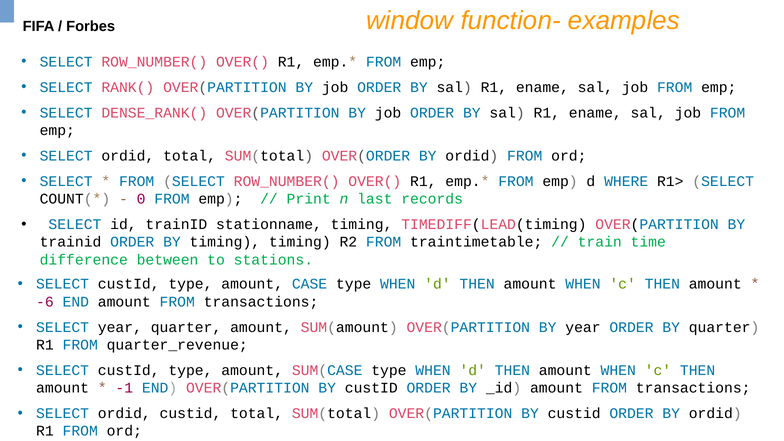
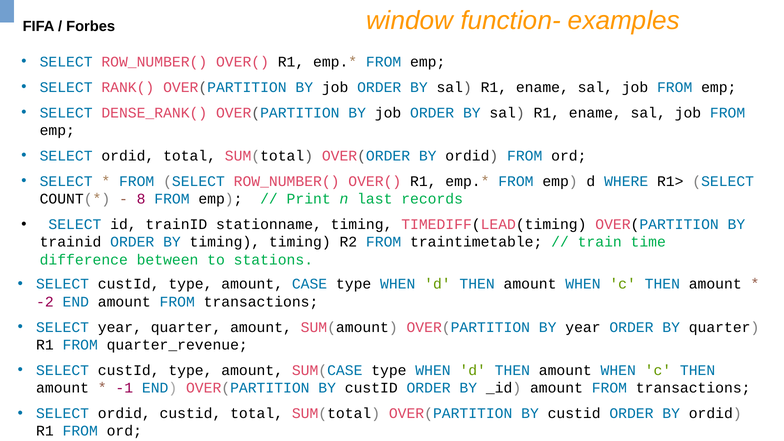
0: 0 -> 8
-6: -6 -> -2
